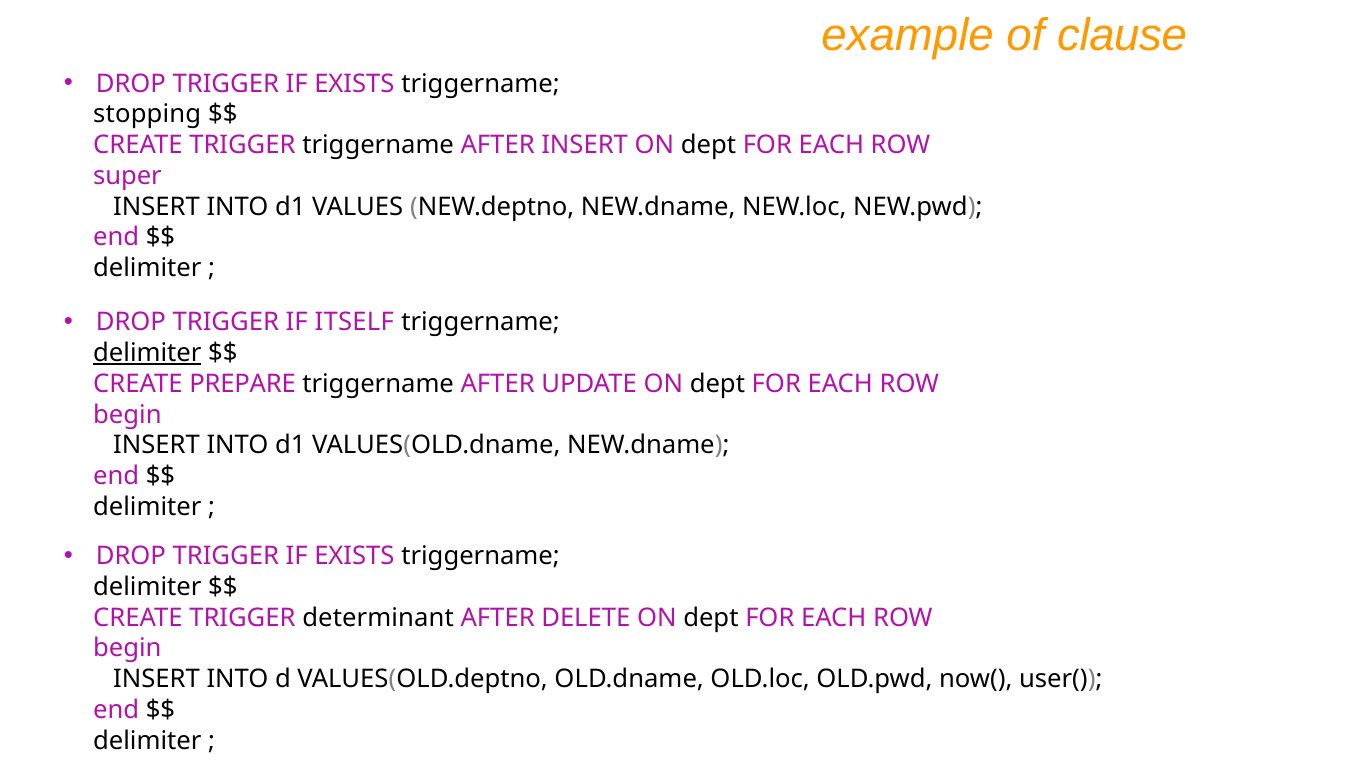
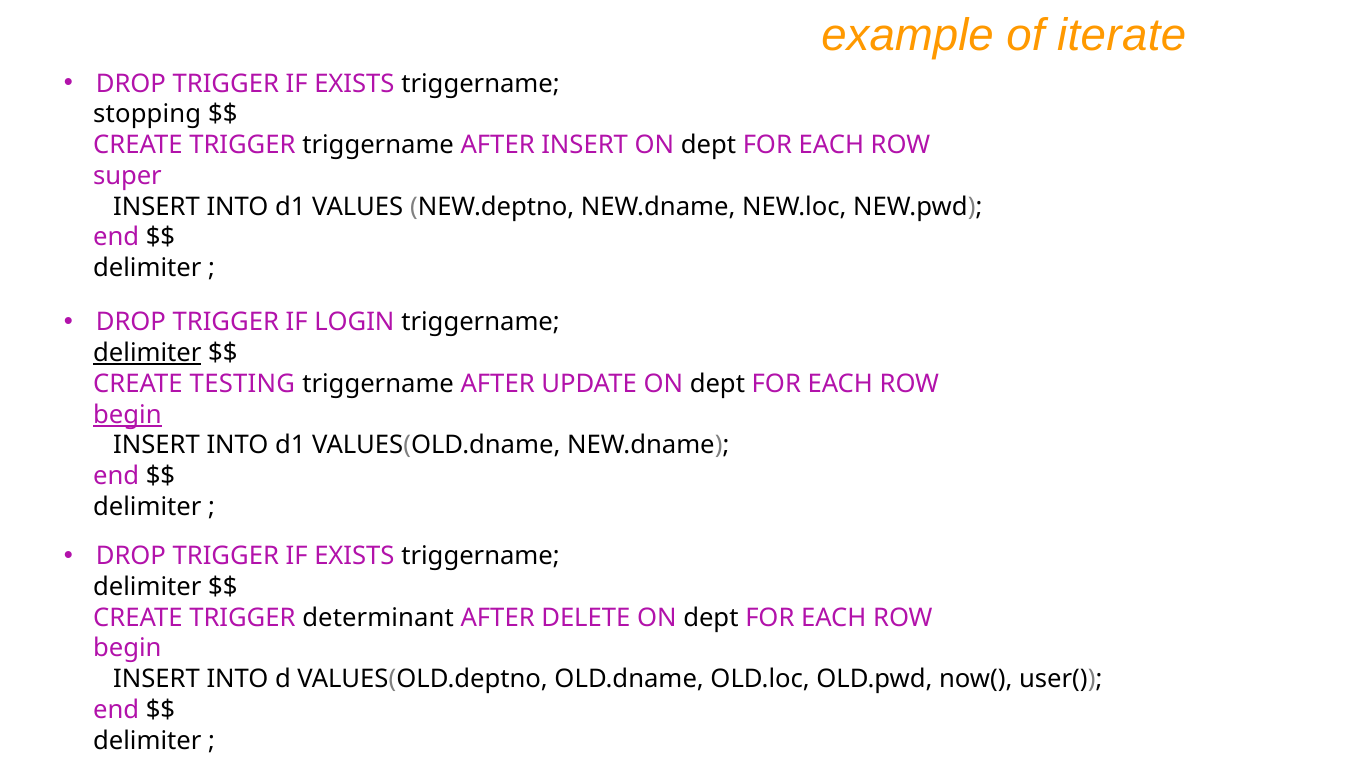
clause: clause -> iterate
ITSELF: ITSELF -> LOGIN
PREPARE: PREPARE -> TESTING
begin at (127, 415) underline: none -> present
